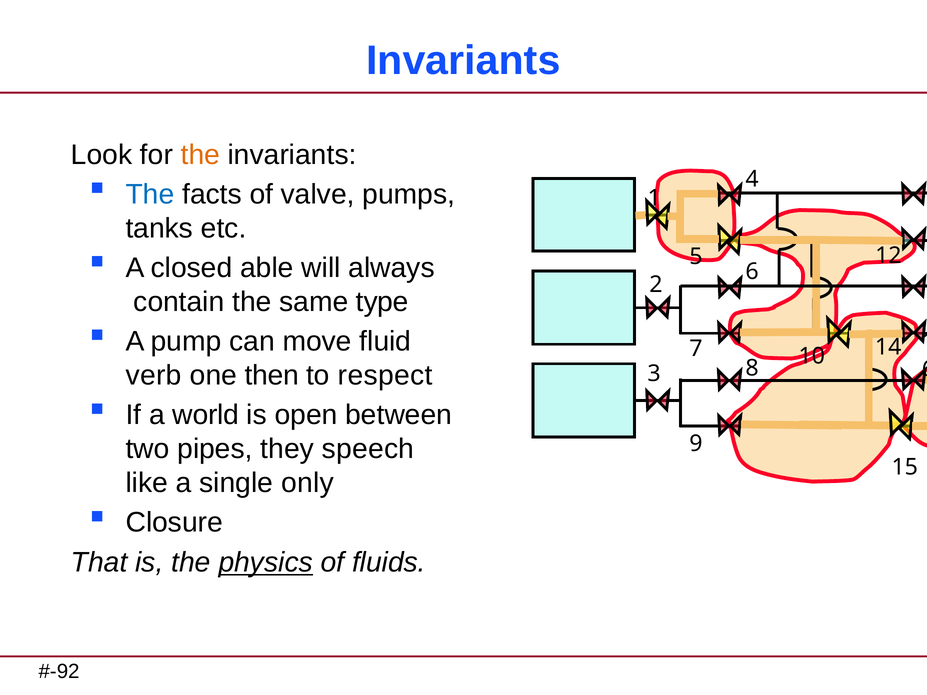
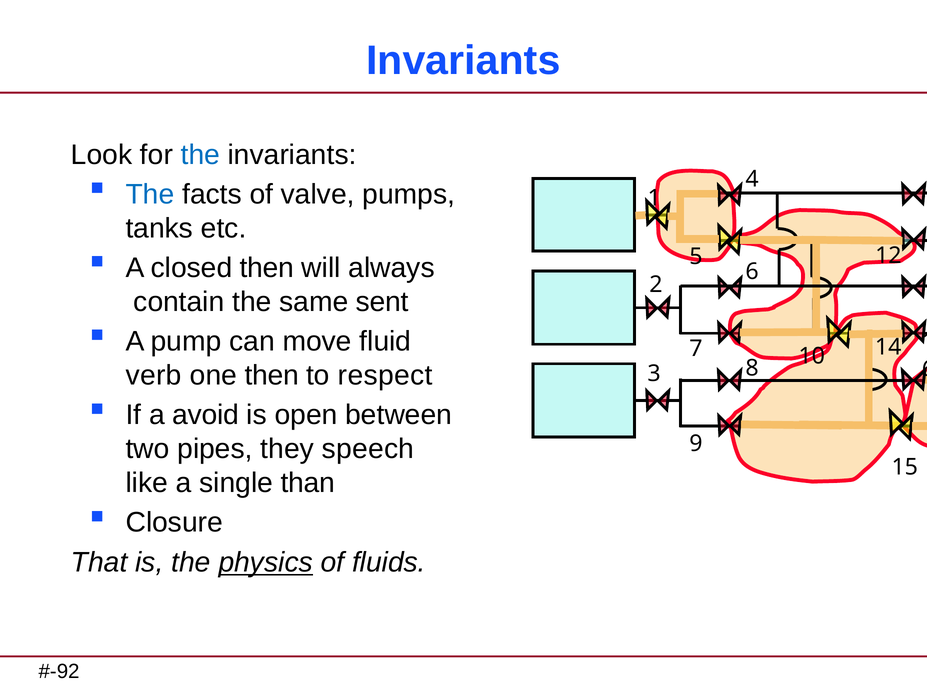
the at (200, 155) colour: orange -> blue
closed able: able -> then
type: type -> sent
world: world -> avoid
only: only -> than
